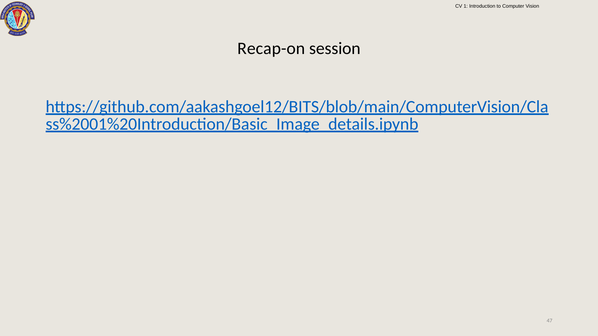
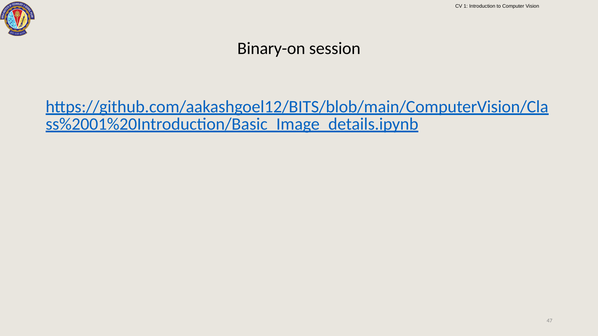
Recap-on: Recap-on -> Binary-on
